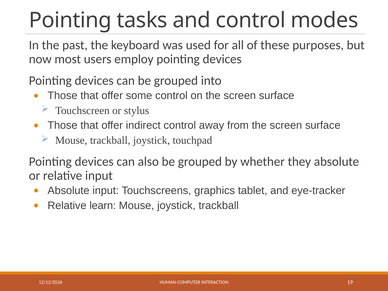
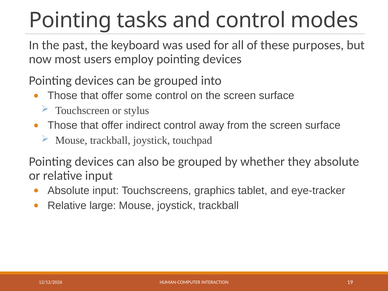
learn: learn -> large
